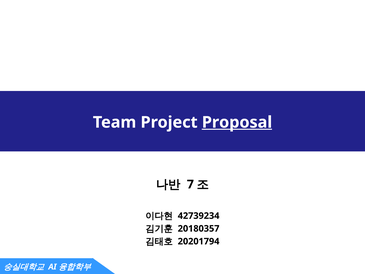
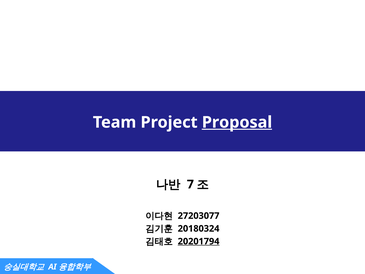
42739234: 42739234 -> 27203077
20180357: 20180357 -> 20180324
20201794 underline: none -> present
